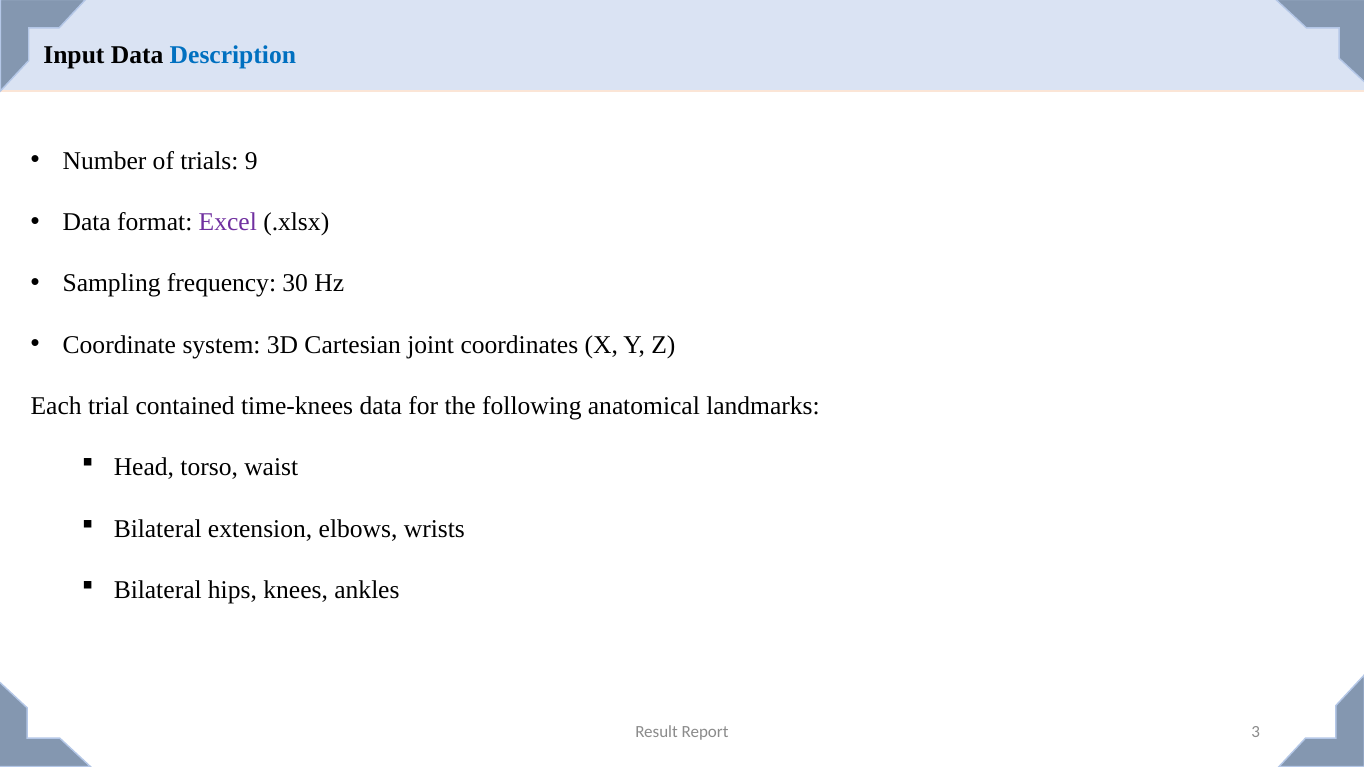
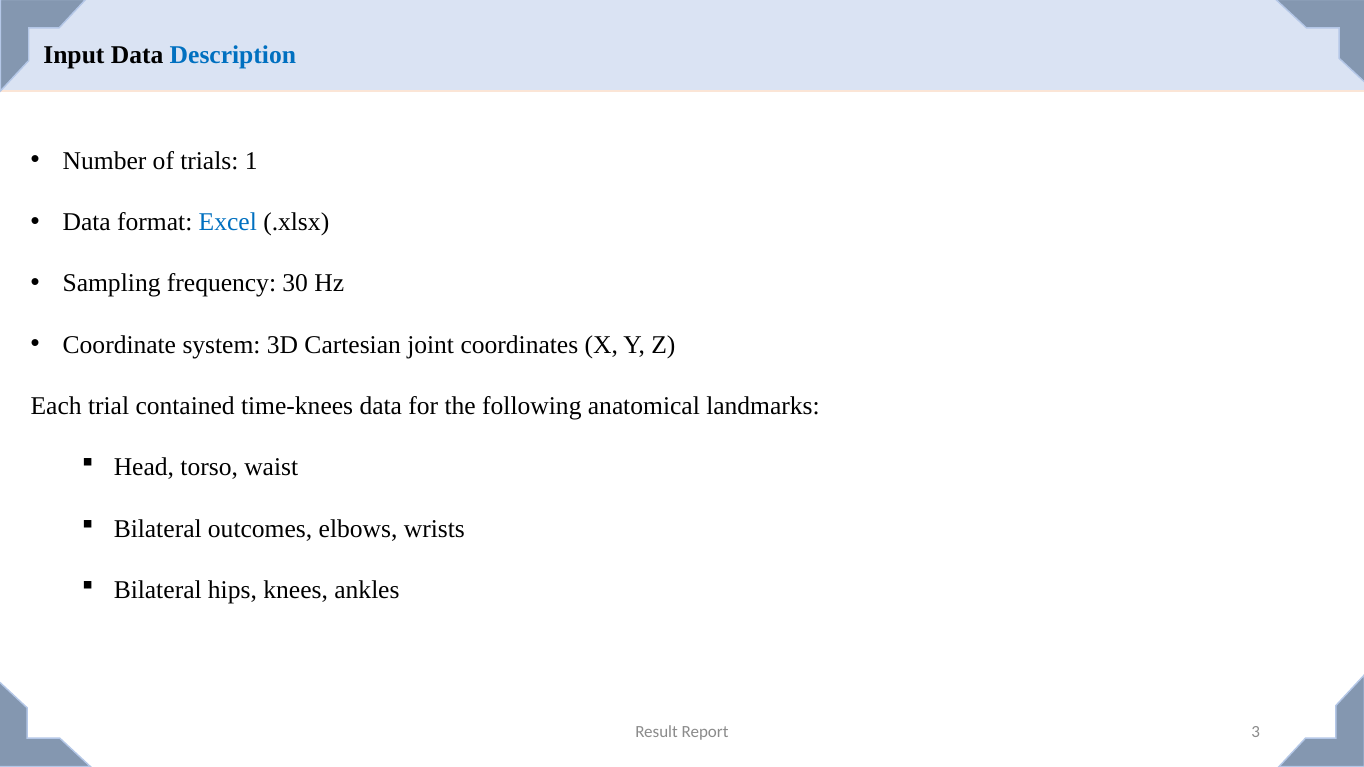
9: 9 -> 1
Excel colour: purple -> blue
extension: extension -> outcomes
